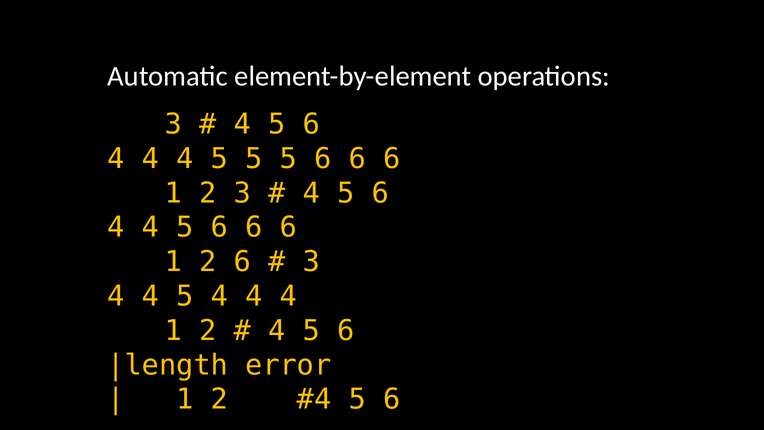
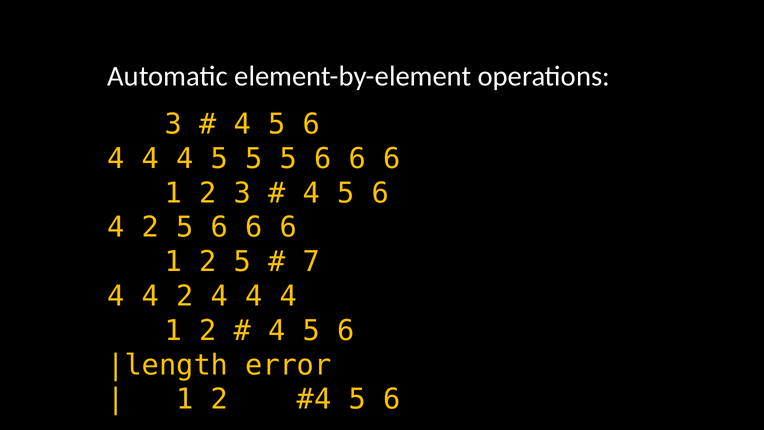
4 at (151, 227): 4 -> 2
1 2 6: 6 -> 5
3 at (311, 262): 3 -> 7
5 at (185, 296): 5 -> 2
